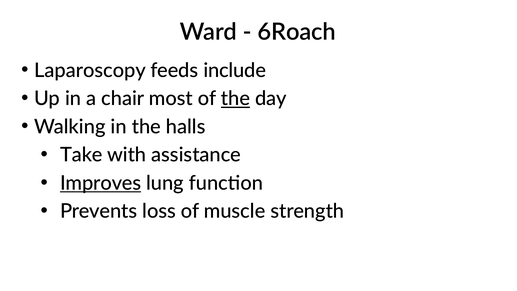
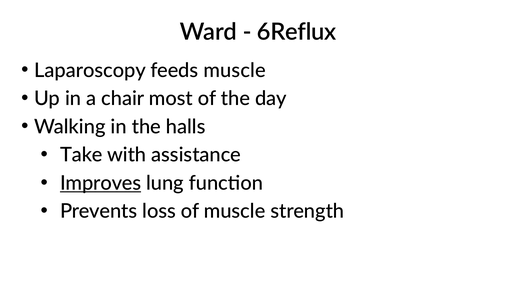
6Roach: 6Roach -> 6Reflux
feeds include: include -> muscle
the at (235, 99) underline: present -> none
